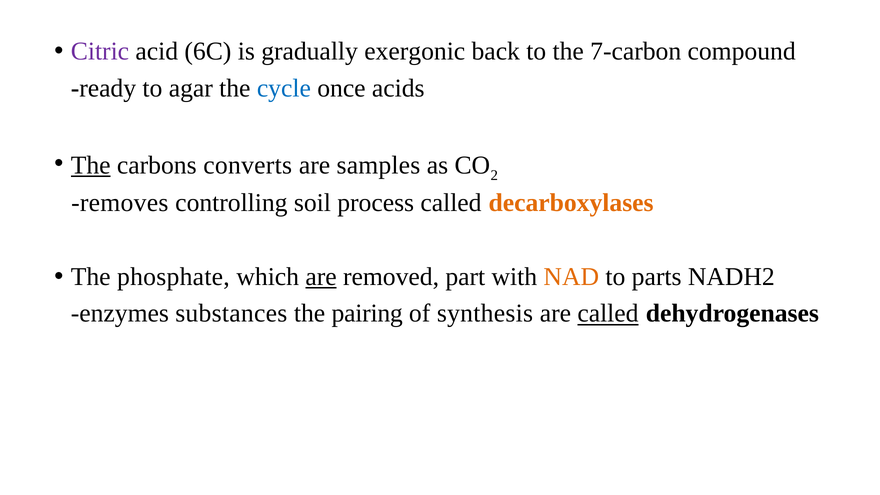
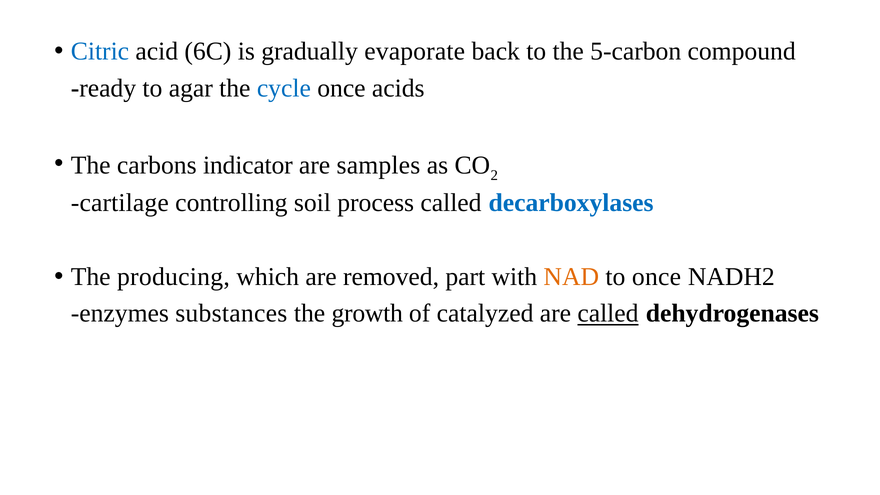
Citric colour: purple -> blue
exergonic: exergonic -> evaporate
7-carbon: 7-carbon -> 5-carbon
The at (91, 165) underline: present -> none
converts: converts -> indicator
removes: removes -> cartilage
decarboxylases colour: orange -> blue
phosphate: phosphate -> producing
are at (321, 277) underline: present -> none
to parts: parts -> once
pairing: pairing -> growth
synthesis: synthesis -> catalyzed
